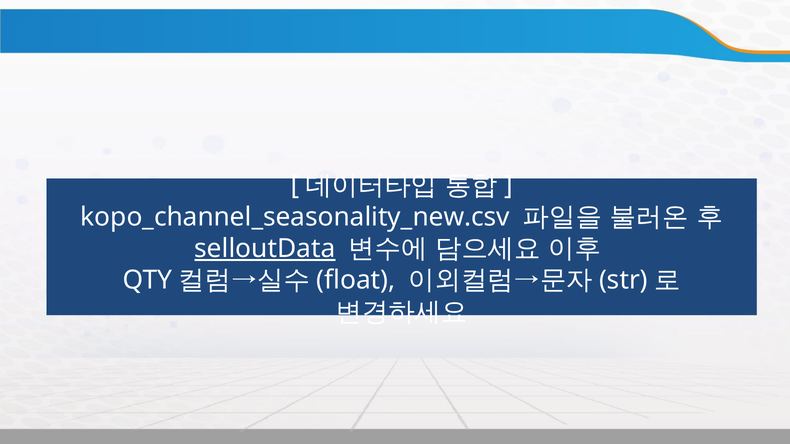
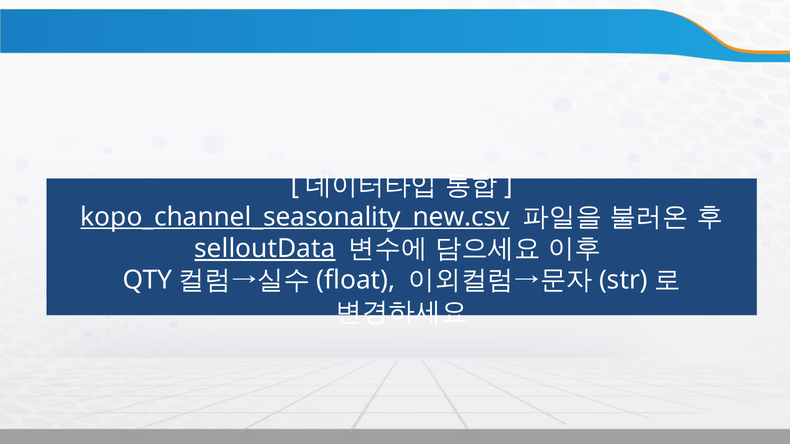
kopo_channel_seasonality_new.csv underline: none -> present
